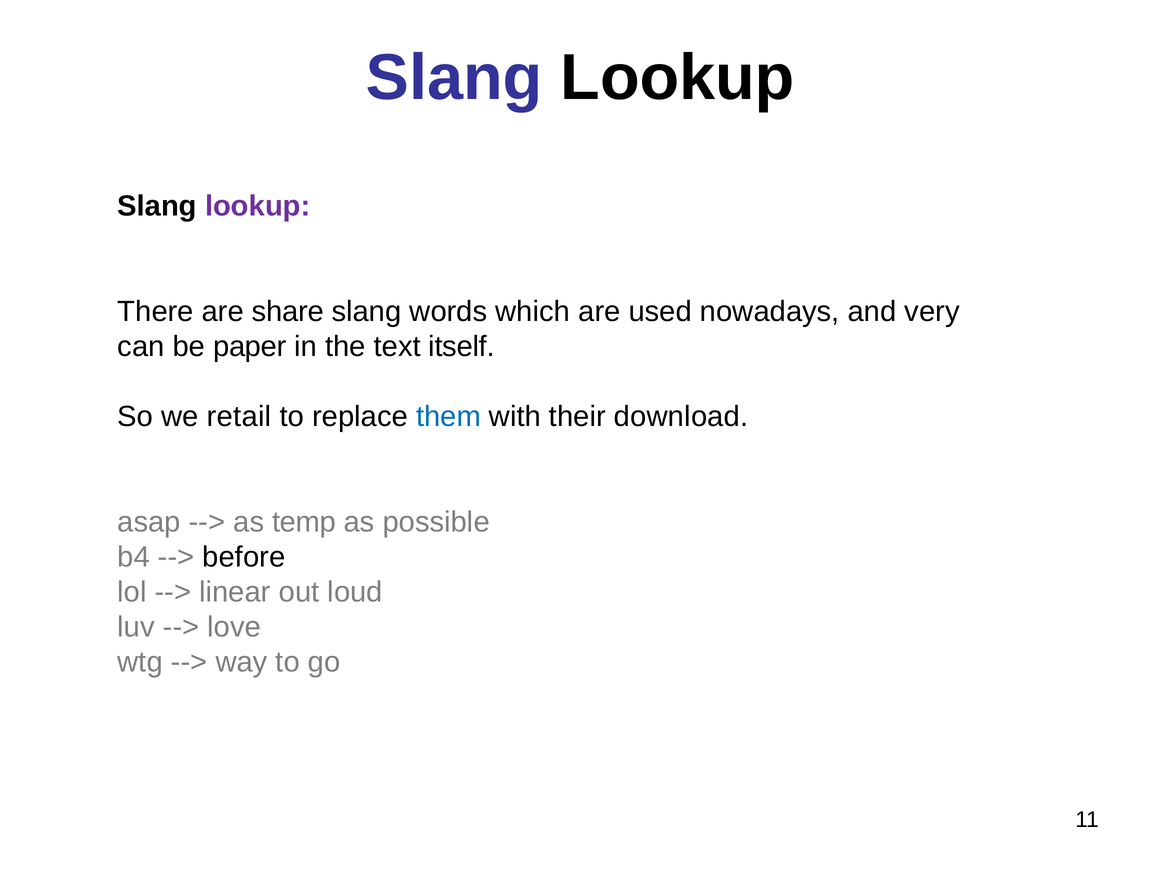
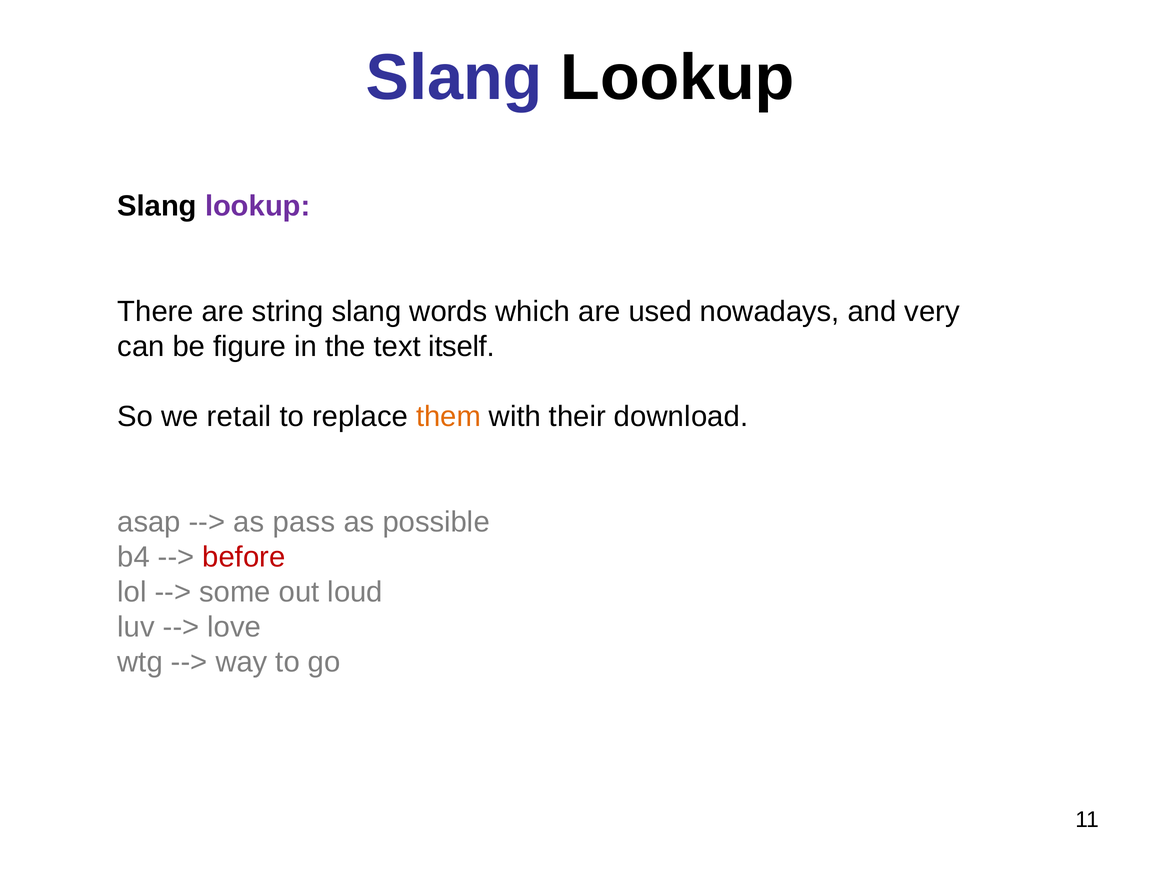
share: share -> string
paper: paper -> figure
them colour: blue -> orange
temp: temp -> pass
before colour: black -> red
linear: linear -> some
